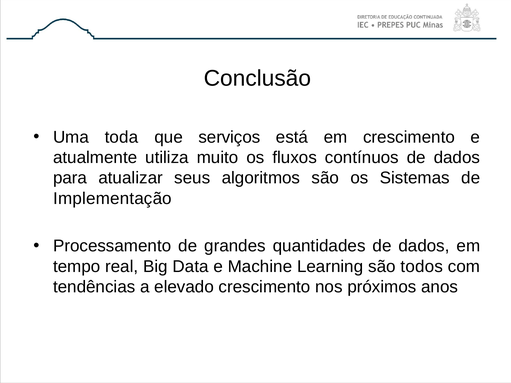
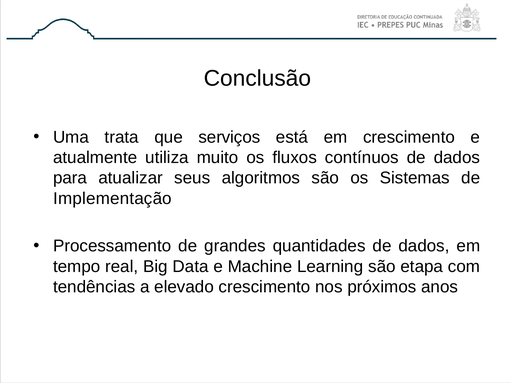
toda: toda -> trata
todos: todos -> etapa
